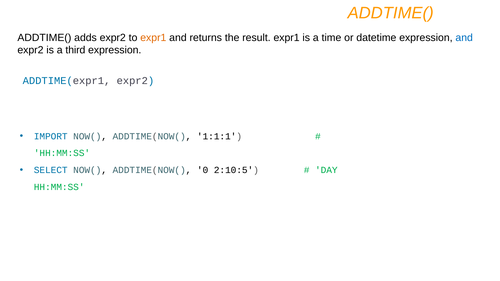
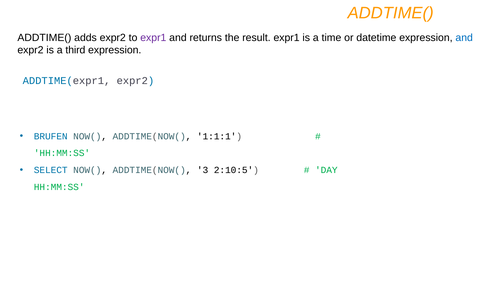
expr1 at (153, 38) colour: orange -> purple
IMPORT: IMPORT -> BRUFEN
0: 0 -> 3
